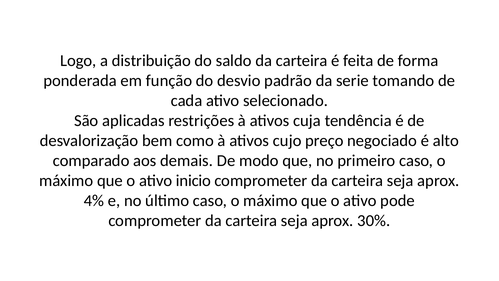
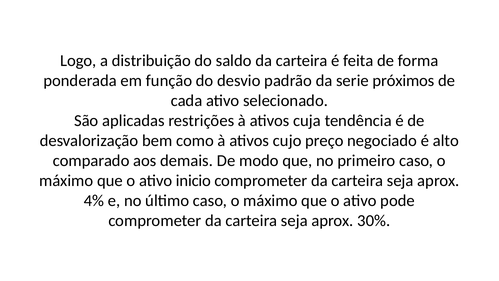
tomando: tomando -> próximos
